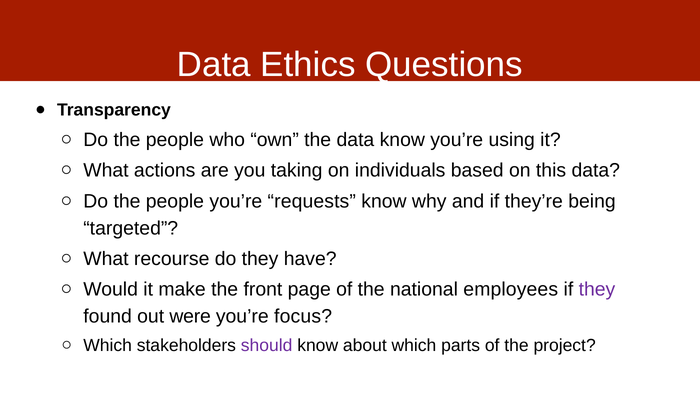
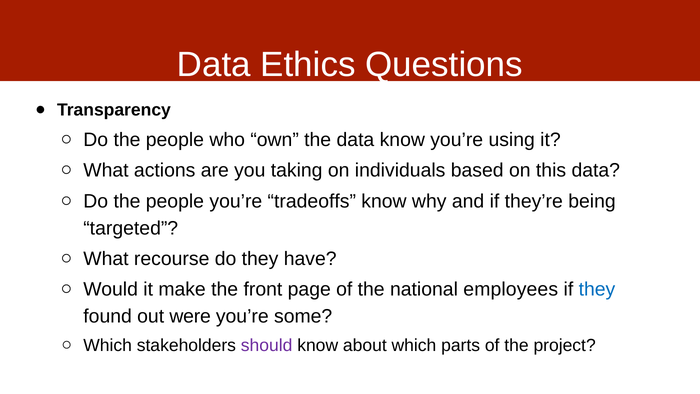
requests: requests -> tradeoffs
they at (597, 289) colour: purple -> blue
focus: focus -> some
